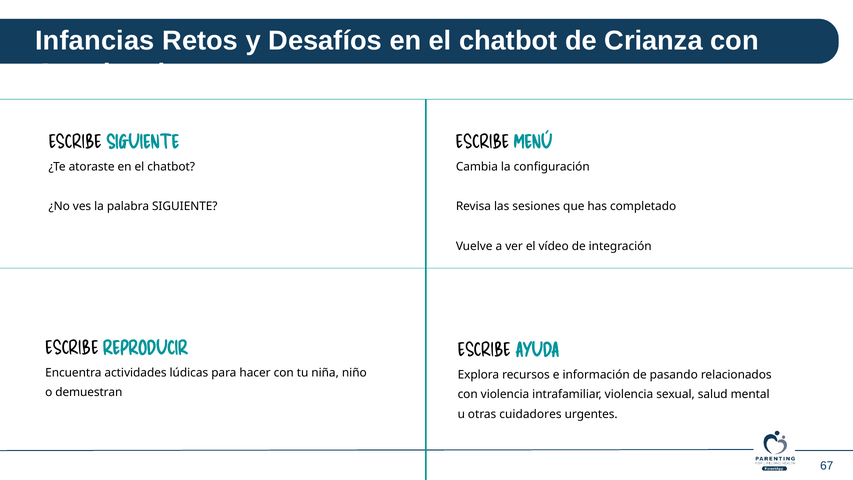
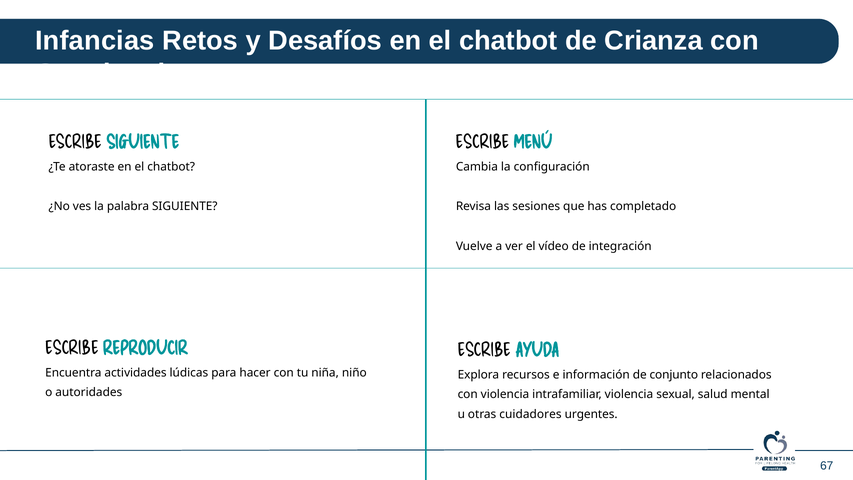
pasando: pasando -> conjunto
demuestran: demuestran -> autoridades
